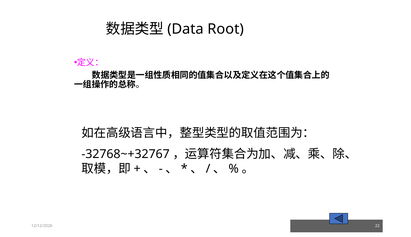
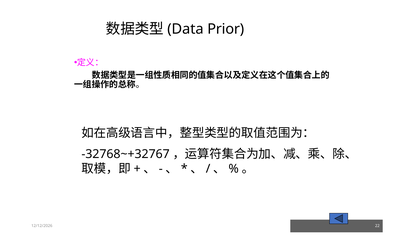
Root: Root -> Prior
